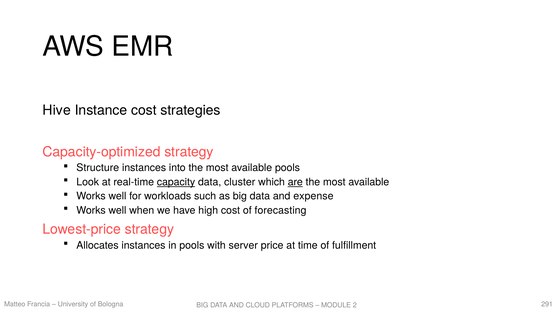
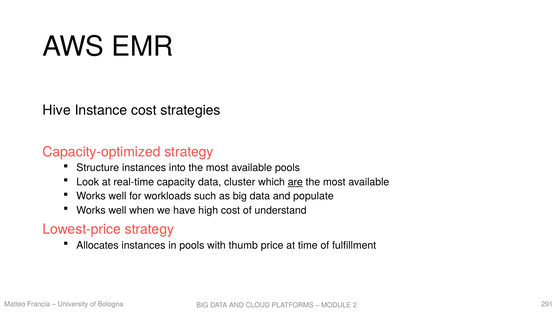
capacity underline: present -> none
expense: expense -> populate
forecasting: forecasting -> understand
server: server -> thumb
